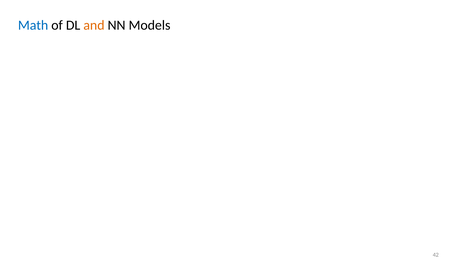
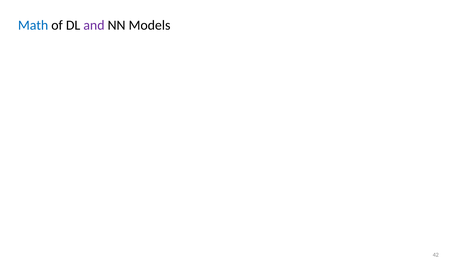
and colour: orange -> purple
